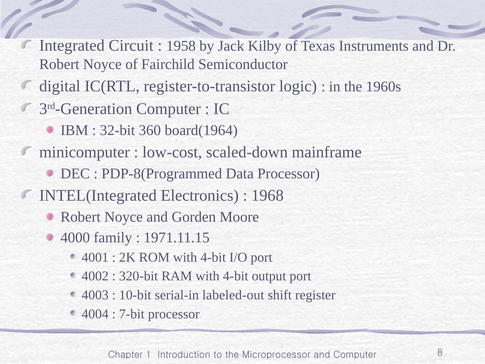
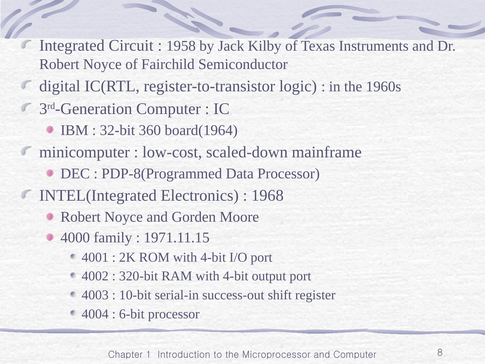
labeled-out: labeled-out -> success-out
7-bit: 7-bit -> 6-bit
